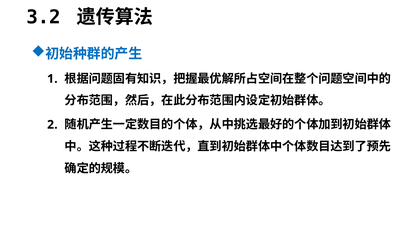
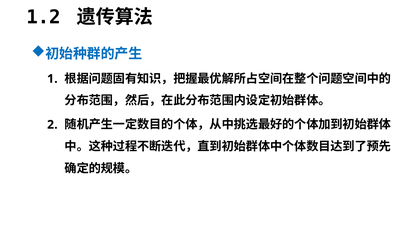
3.2: 3.2 -> 1.2
